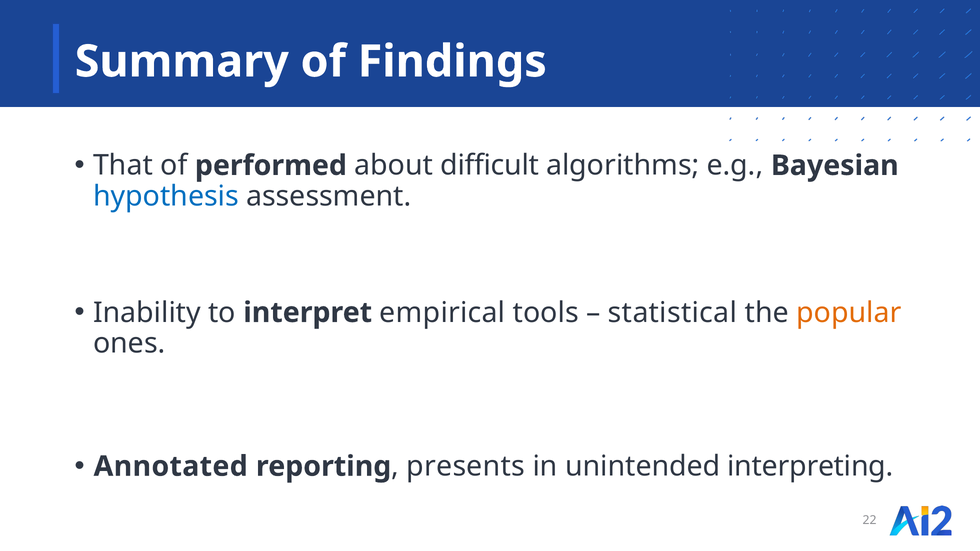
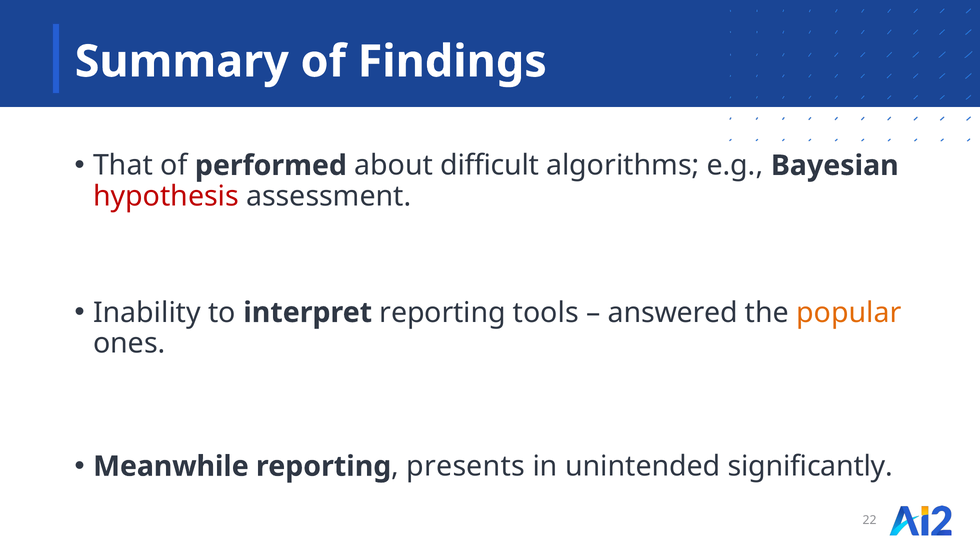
hypothesis colour: blue -> red
interpret empirical: empirical -> reporting
statistical: statistical -> answered
Annotated: Annotated -> Meanwhile
interpreting: interpreting -> significantly
